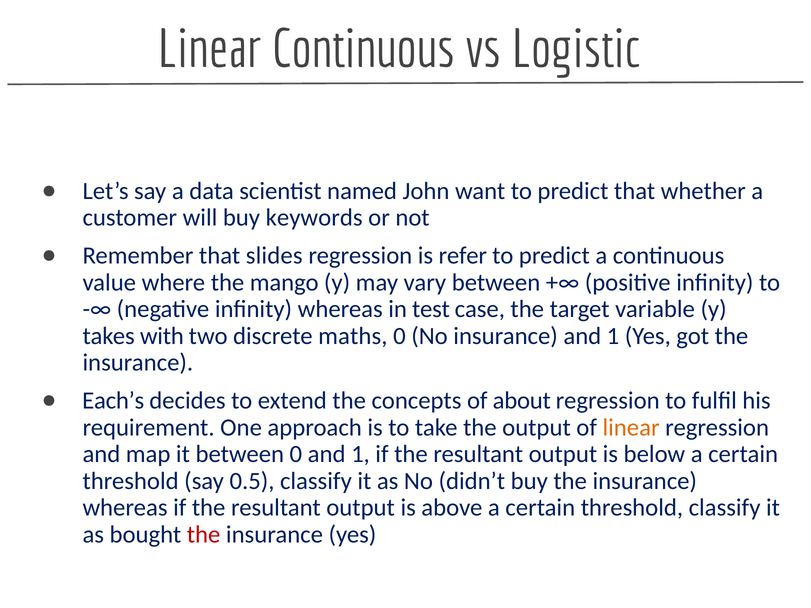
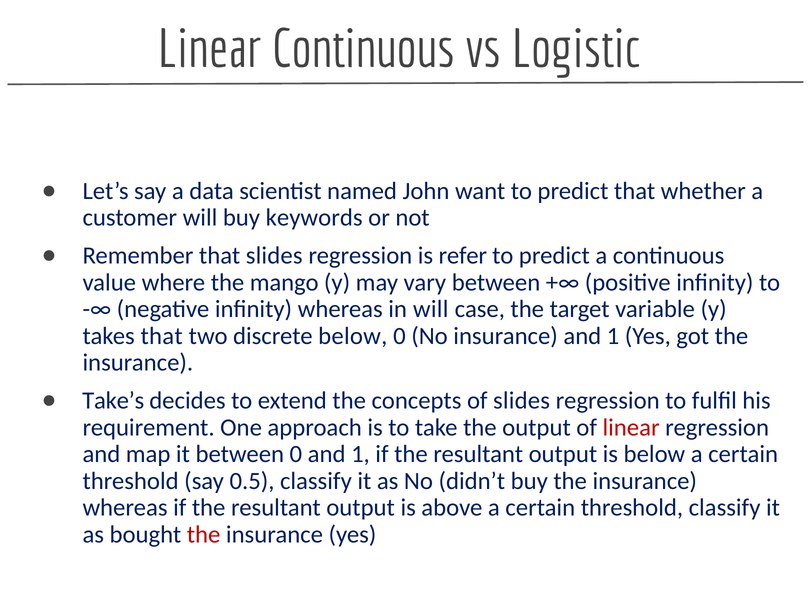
in test: test -> will
takes with: with -> that
discrete maths: maths -> below
Each’s: Each’s -> Take’s
of about: about -> slides
linear at (631, 428) colour: orange -> red
